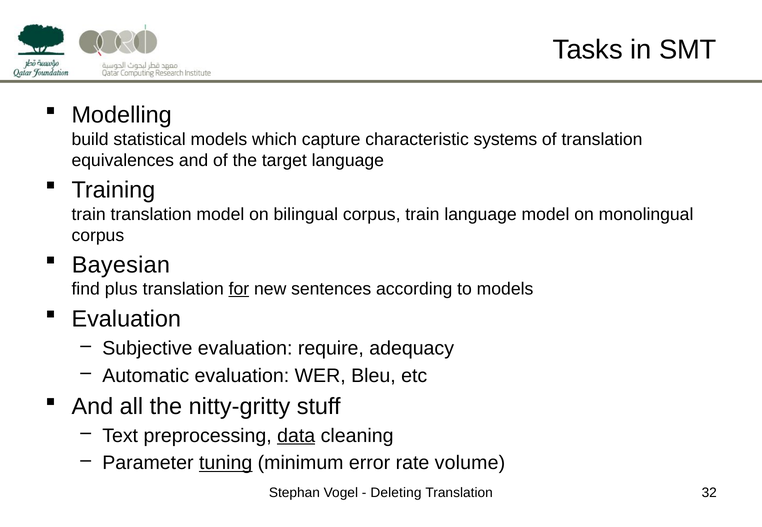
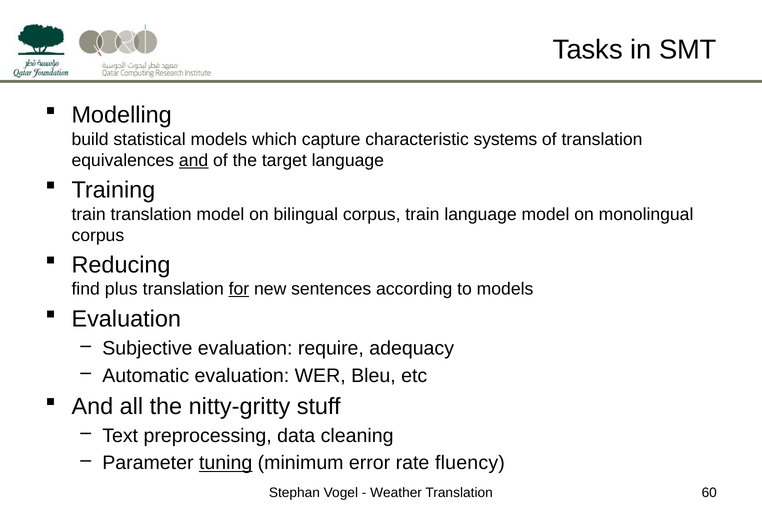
and at (194, 161) underline: none -> present
Bayesian: Bayesian -> Reducing
data underline: present -> none
volume: volume -> fluency
Deleting: Deleting -> Weather
32: 32 -> 60
